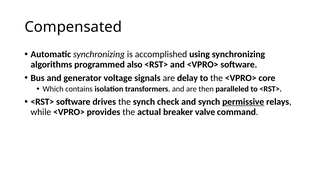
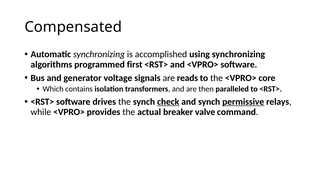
also: also -> first
delay: delay -> reads
check underline: none -> present
